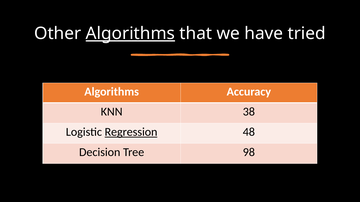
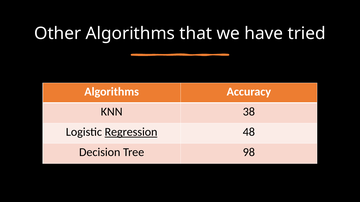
Algorithms at (130, 34) underline: present -> none
